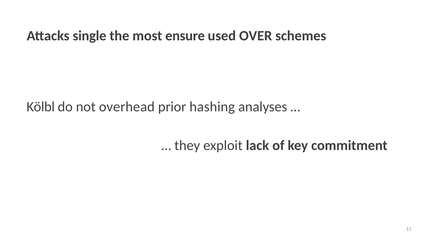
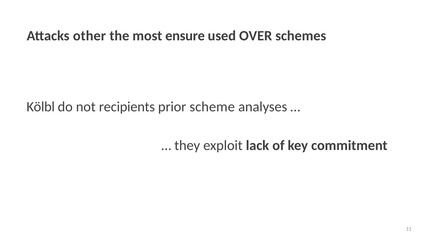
single: single -> other
overhead: overhead -> recipients
hashing: hashing -> scheme
